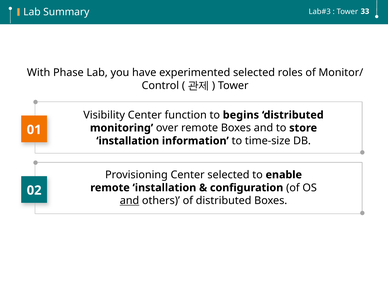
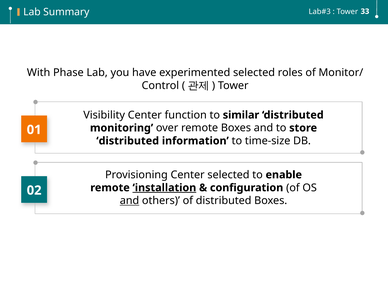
begins: begins -> similar
installation at (128, 141): installation -> distributed
installation at (164, 188) underline: none -> present
